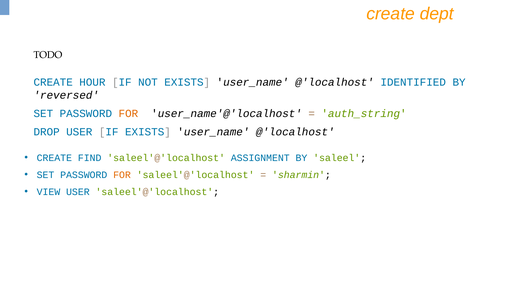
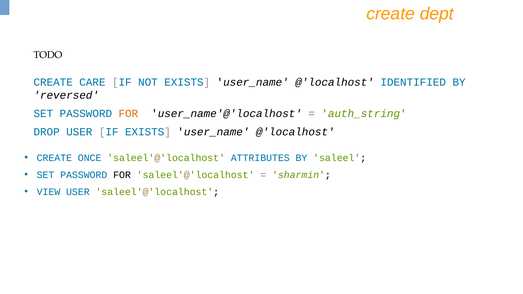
HOUR: HOUR -> CARE
FIND: FIND -> ONCE
ASSIGNMENT: ASSIGNMENT -> ATTRIBUTES
FOR at (122, 175) colour: orange -> black
